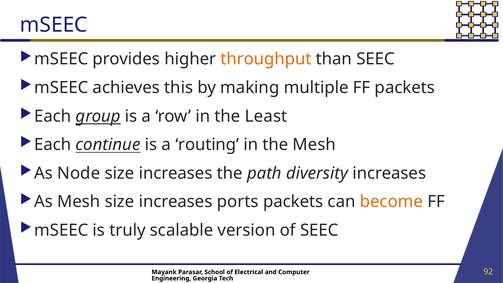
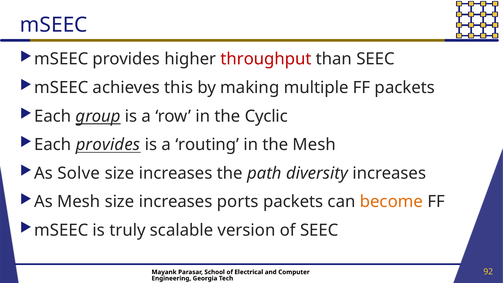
throughput colour: orange -> red
Least: Least -> Cyclic
Each continue: continue -> provides
Node: Node -> Solve
